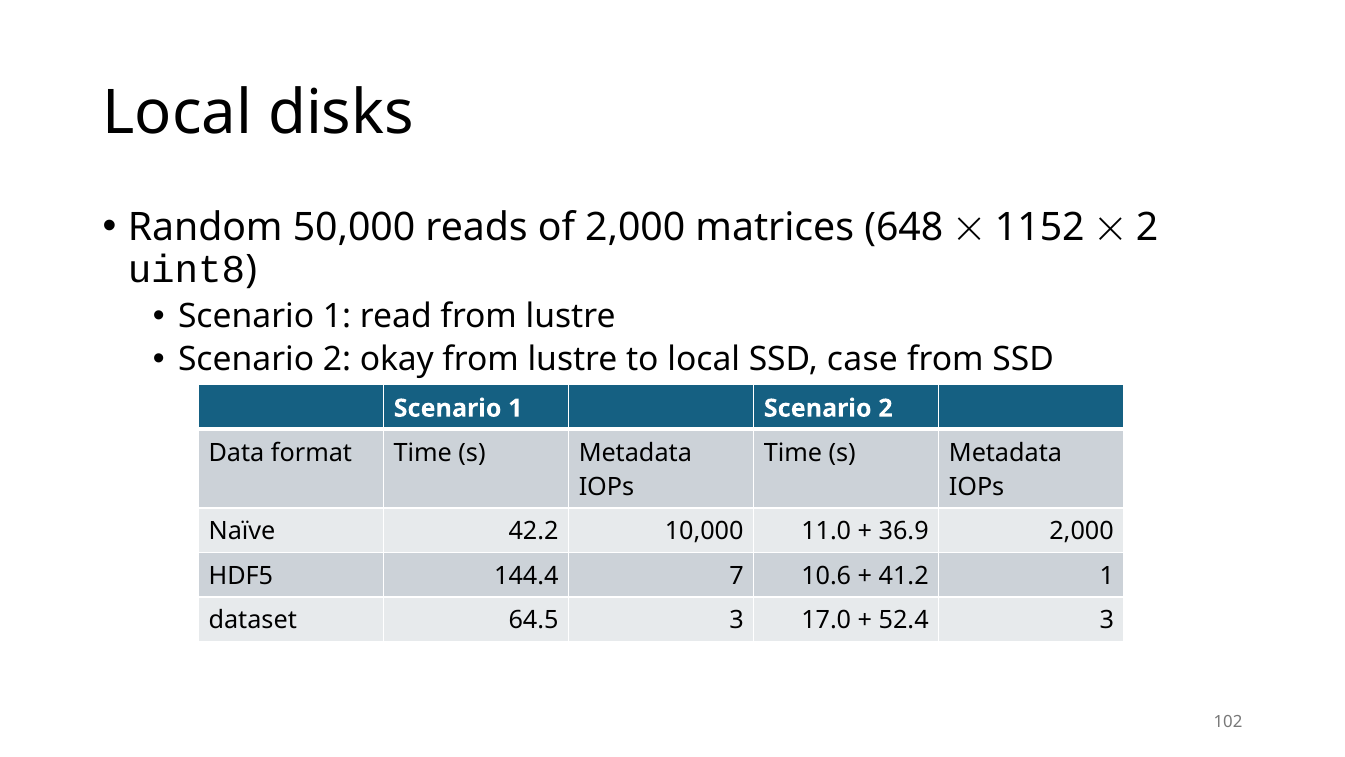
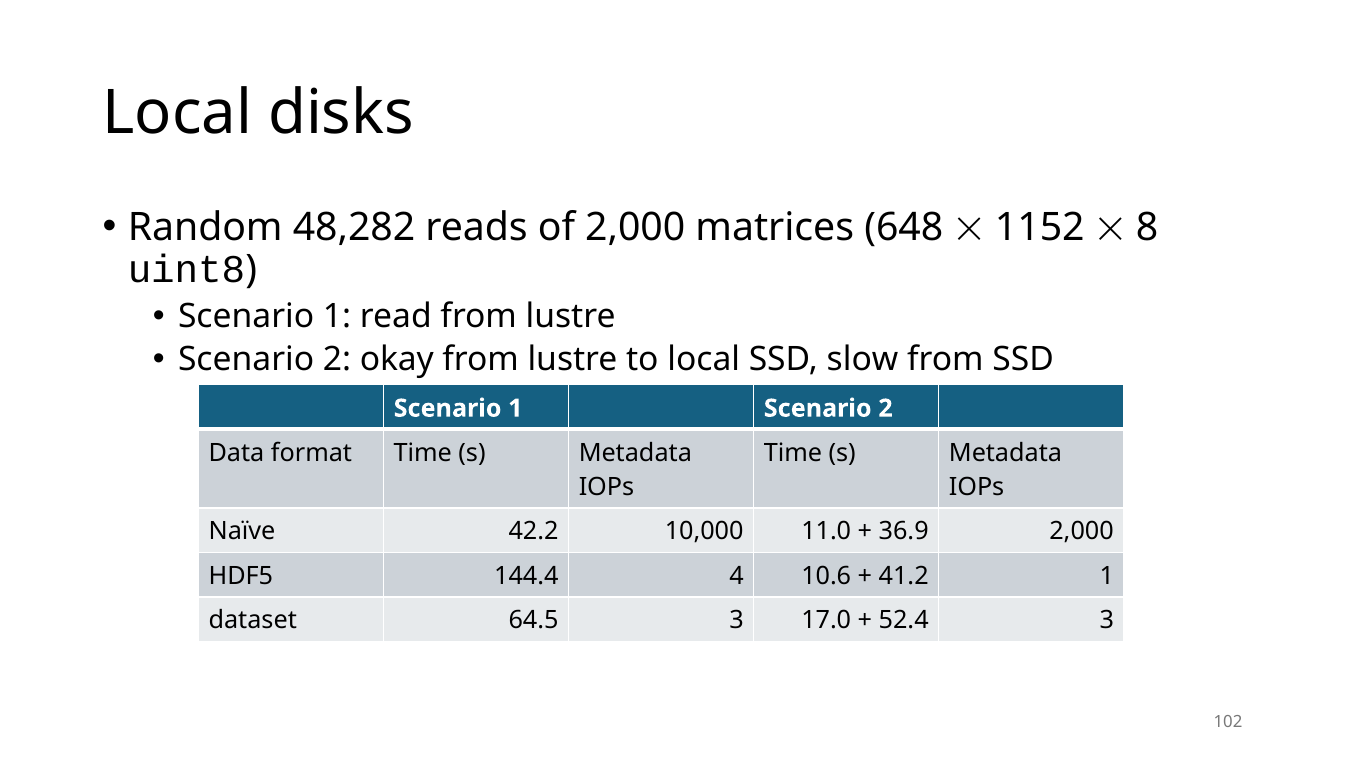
50,000: 50,000 -> 48,282
2 at (1147, 227): 2 -> 8
case: case -> slow
7: 7 -> 4
